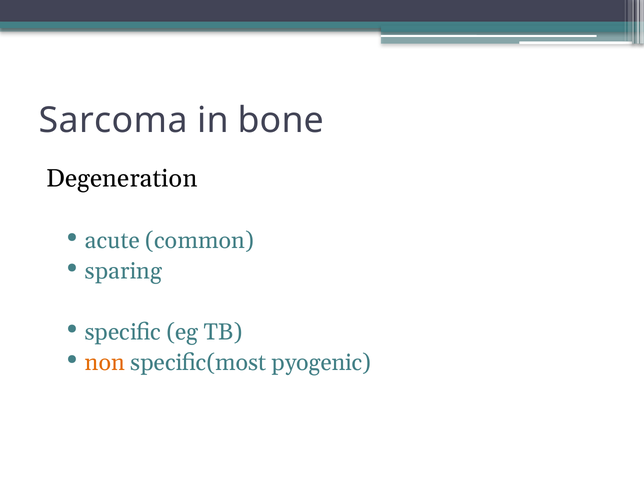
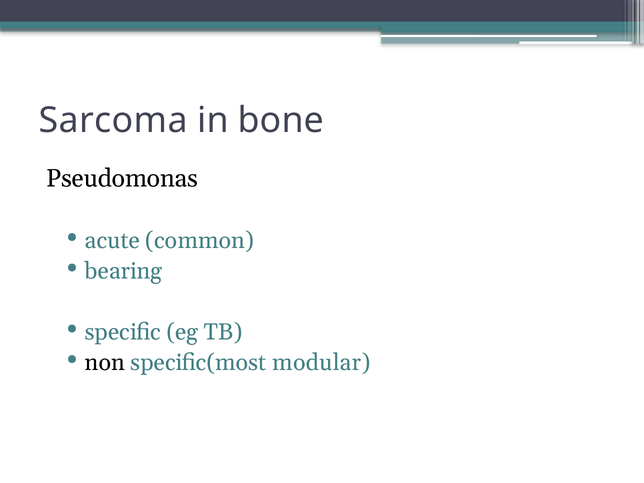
Degeneration: Degeneration -> Pseudomonas
sparing: sparing -> bearing
non colour: orange -> black
pyogenic: pyogenic -> modular
